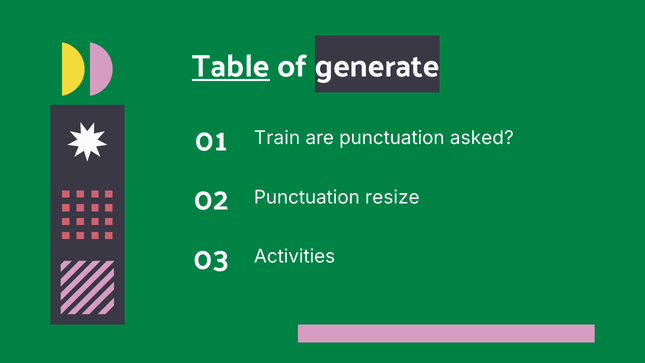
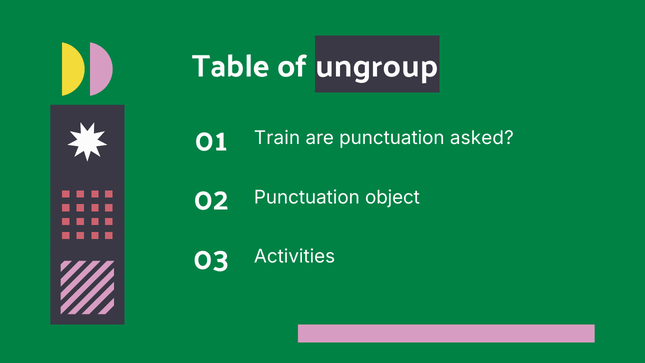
Table underline: present -> none
generate: generate -> ungroup
resize: resize -> object
